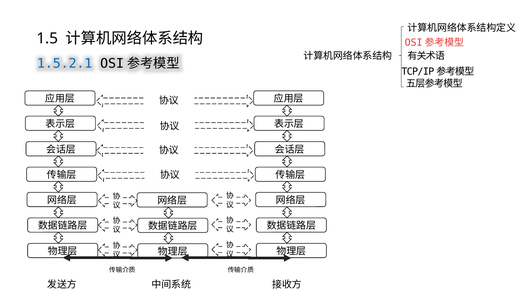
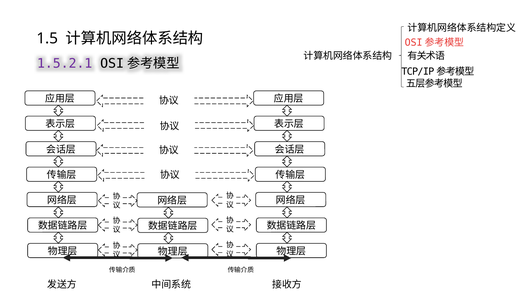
1.5.2.1 colour: blue -> purple
